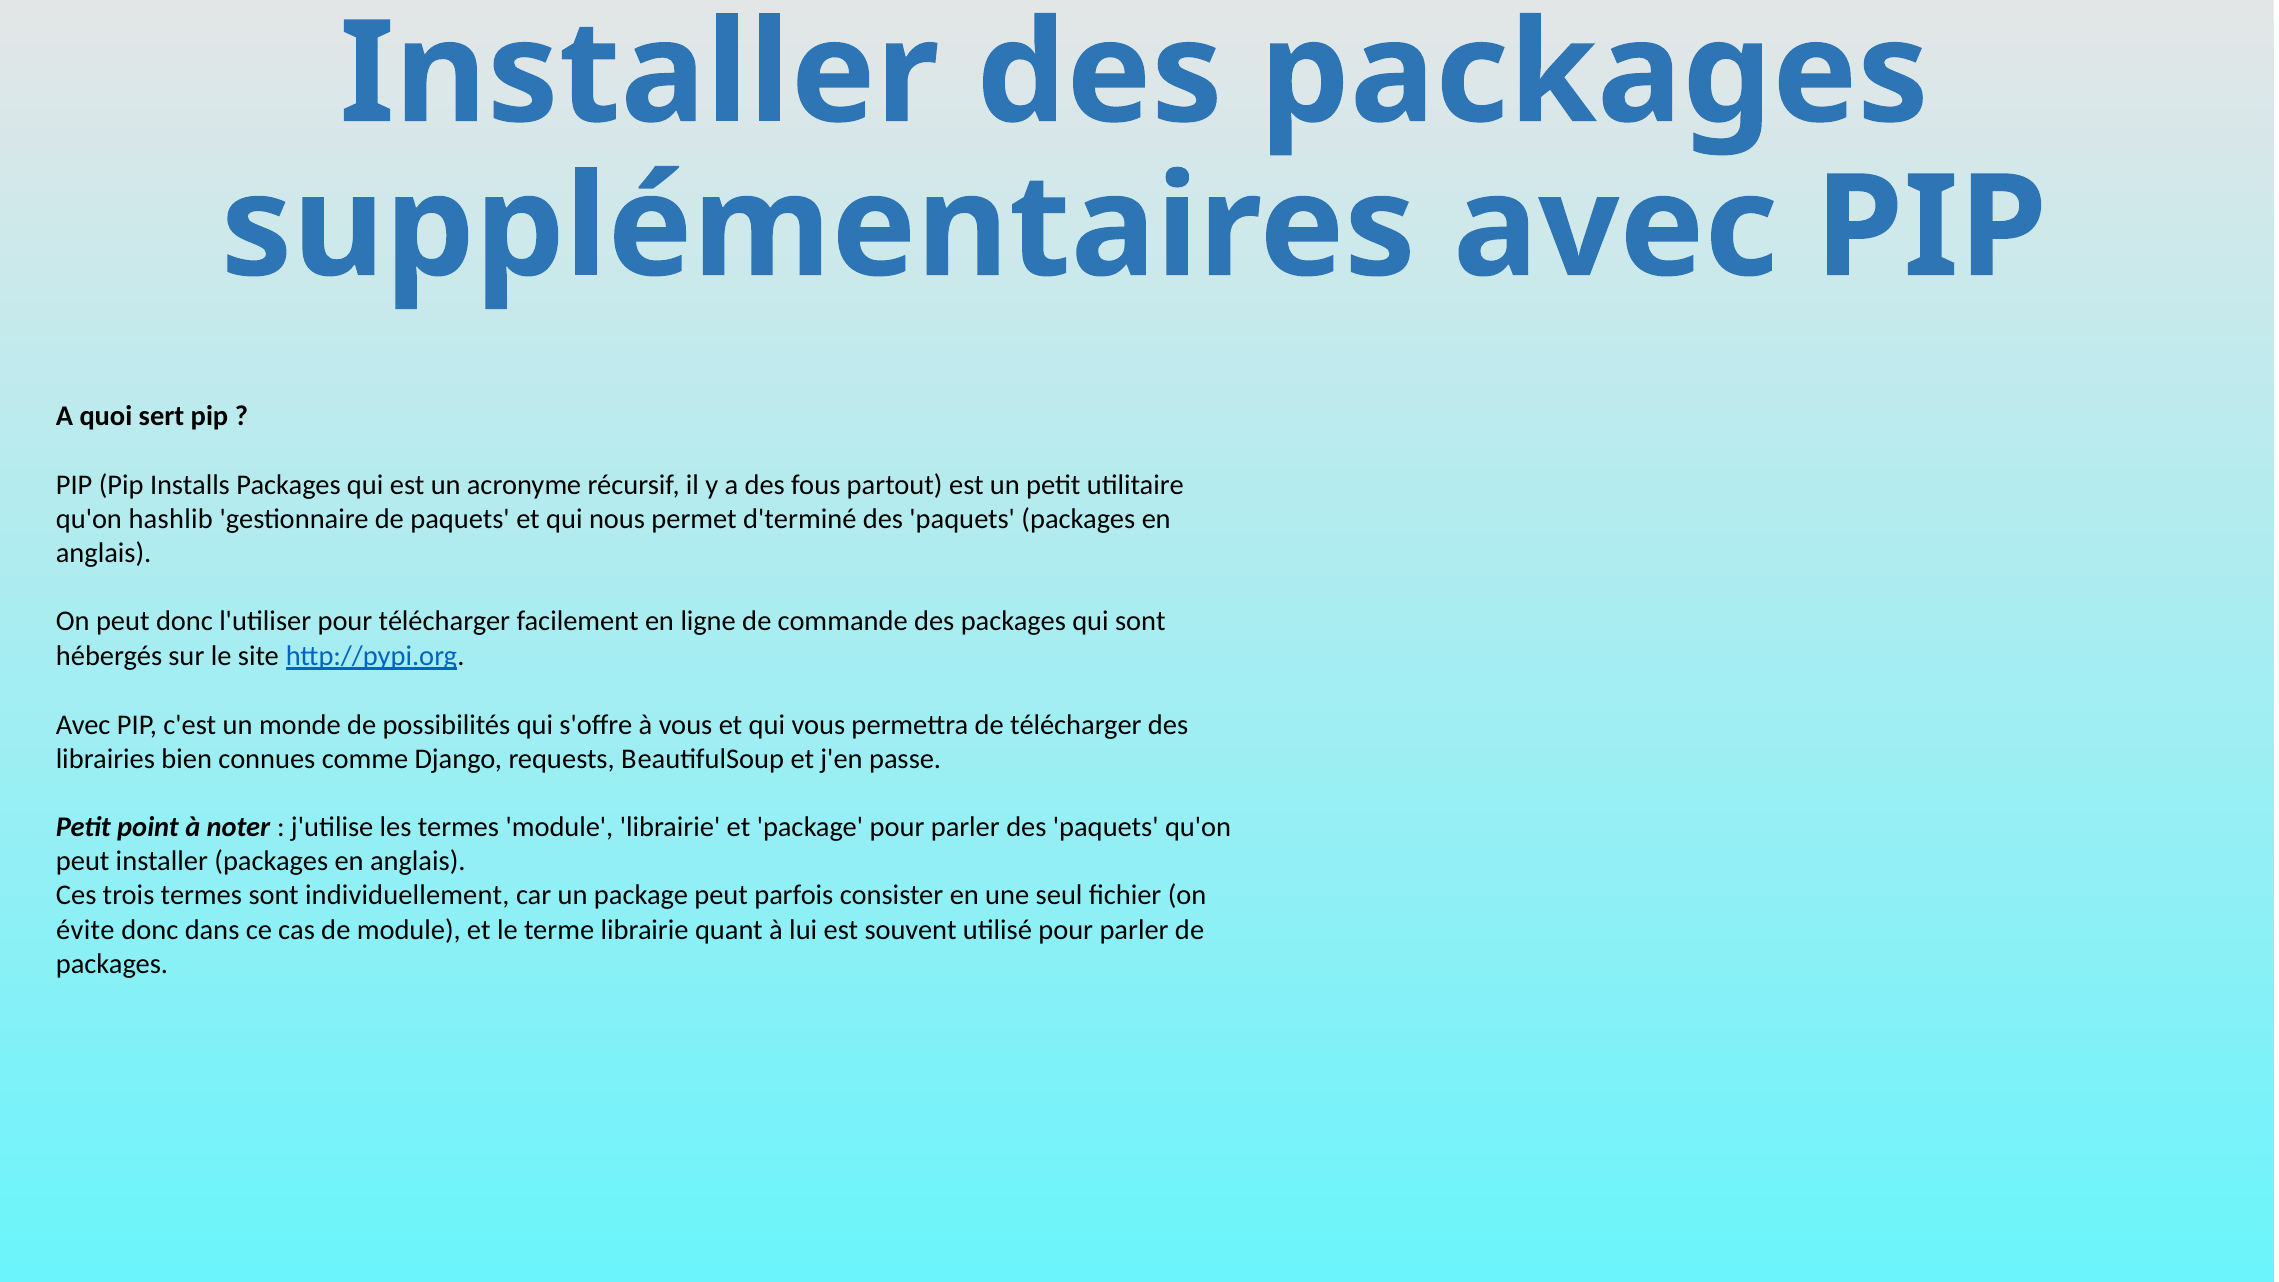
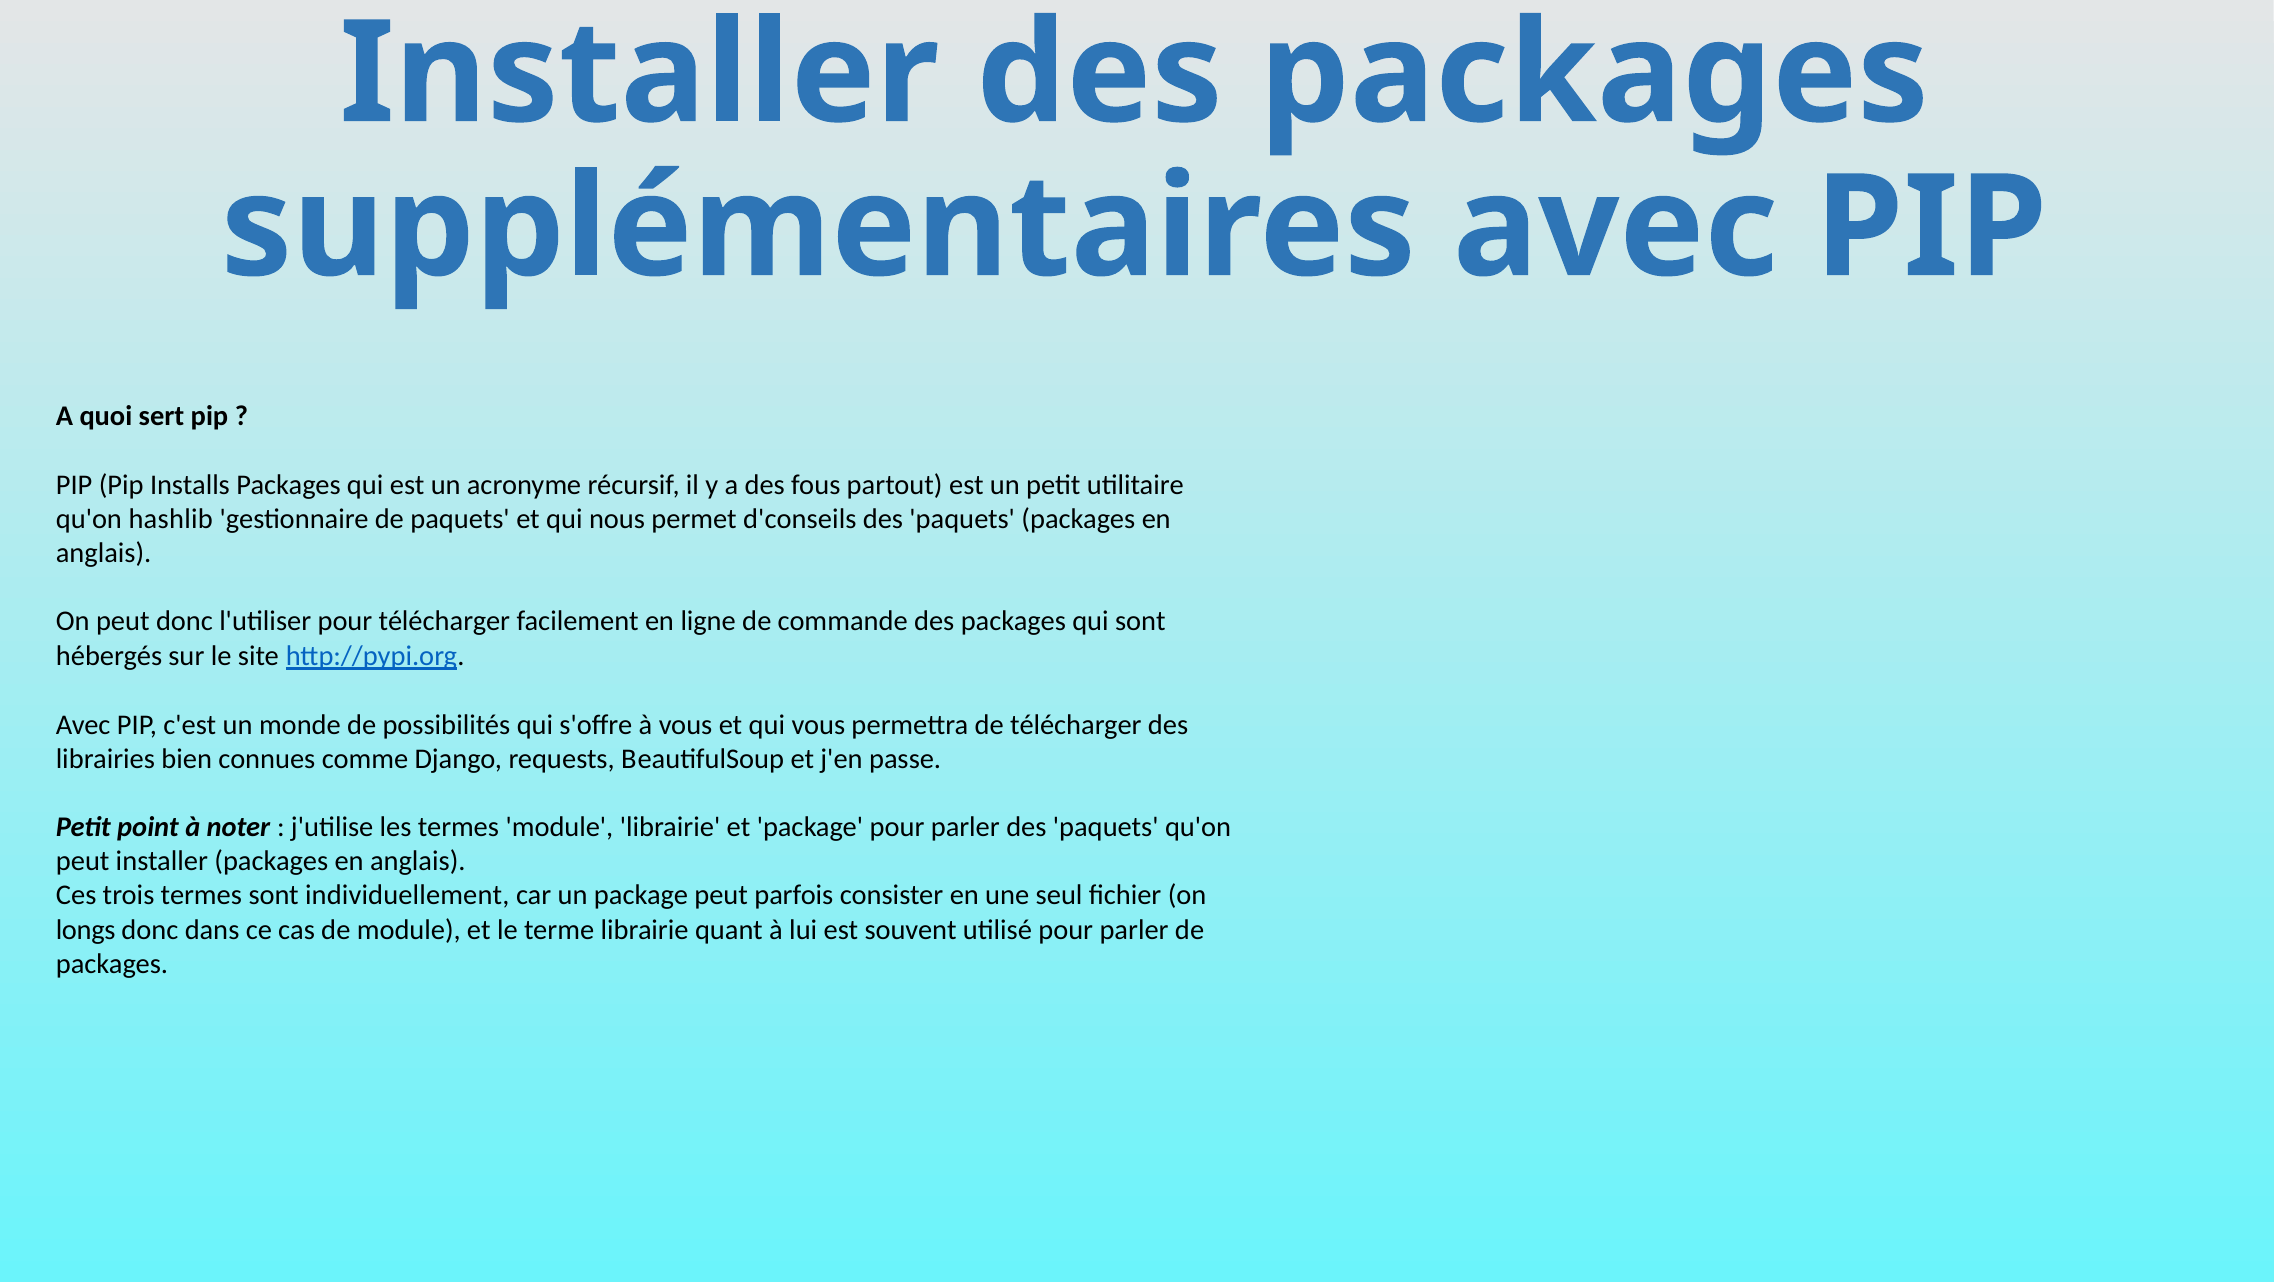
d'terminé: d'terminé -> d'conseils
évite: évite -> longs
